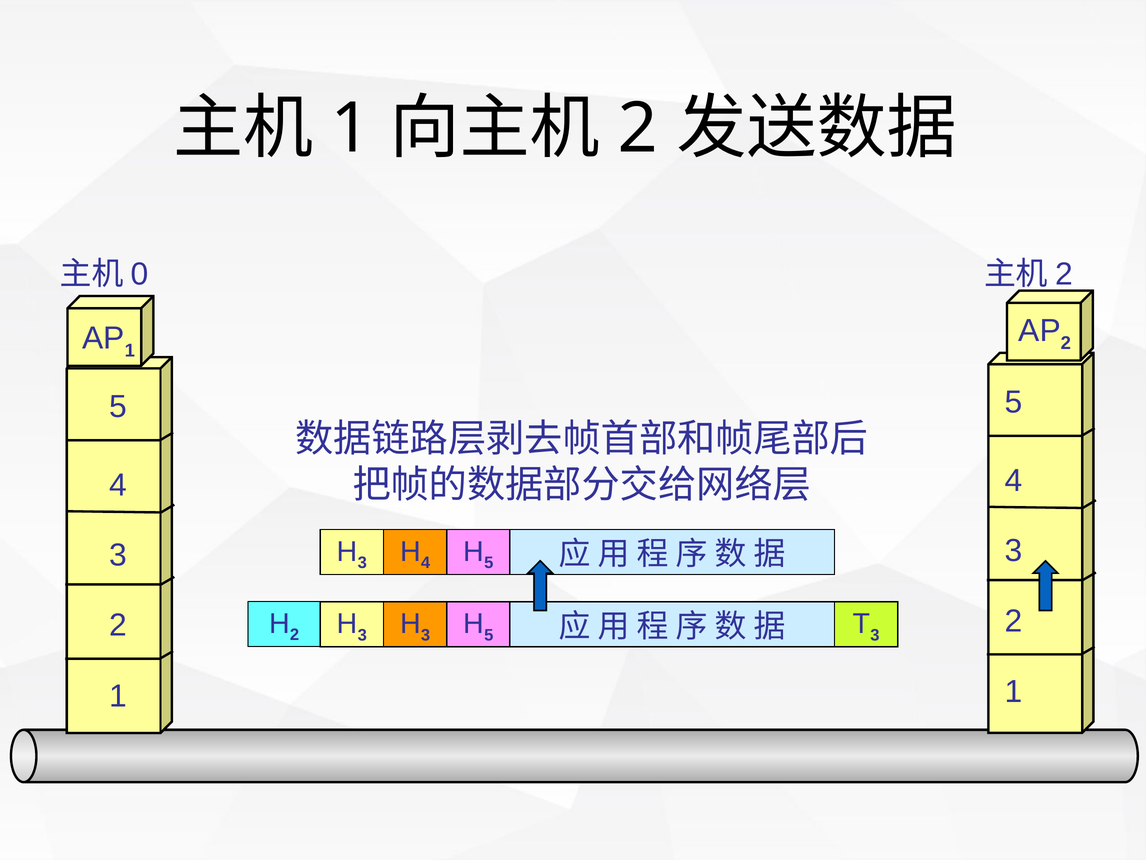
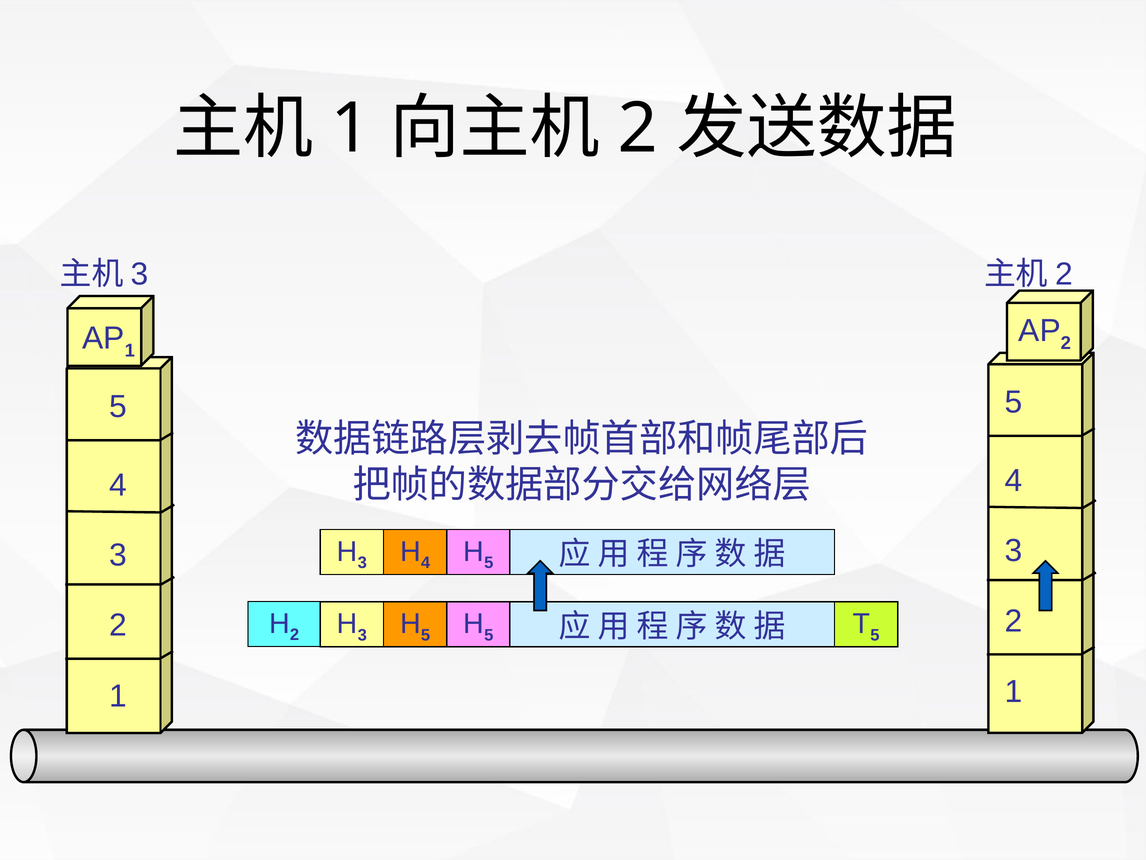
0 at (140, 274): 0 -> 3
3 at (875, 635): 3 -> 5
3 at (425, 635): 3 -> 5
